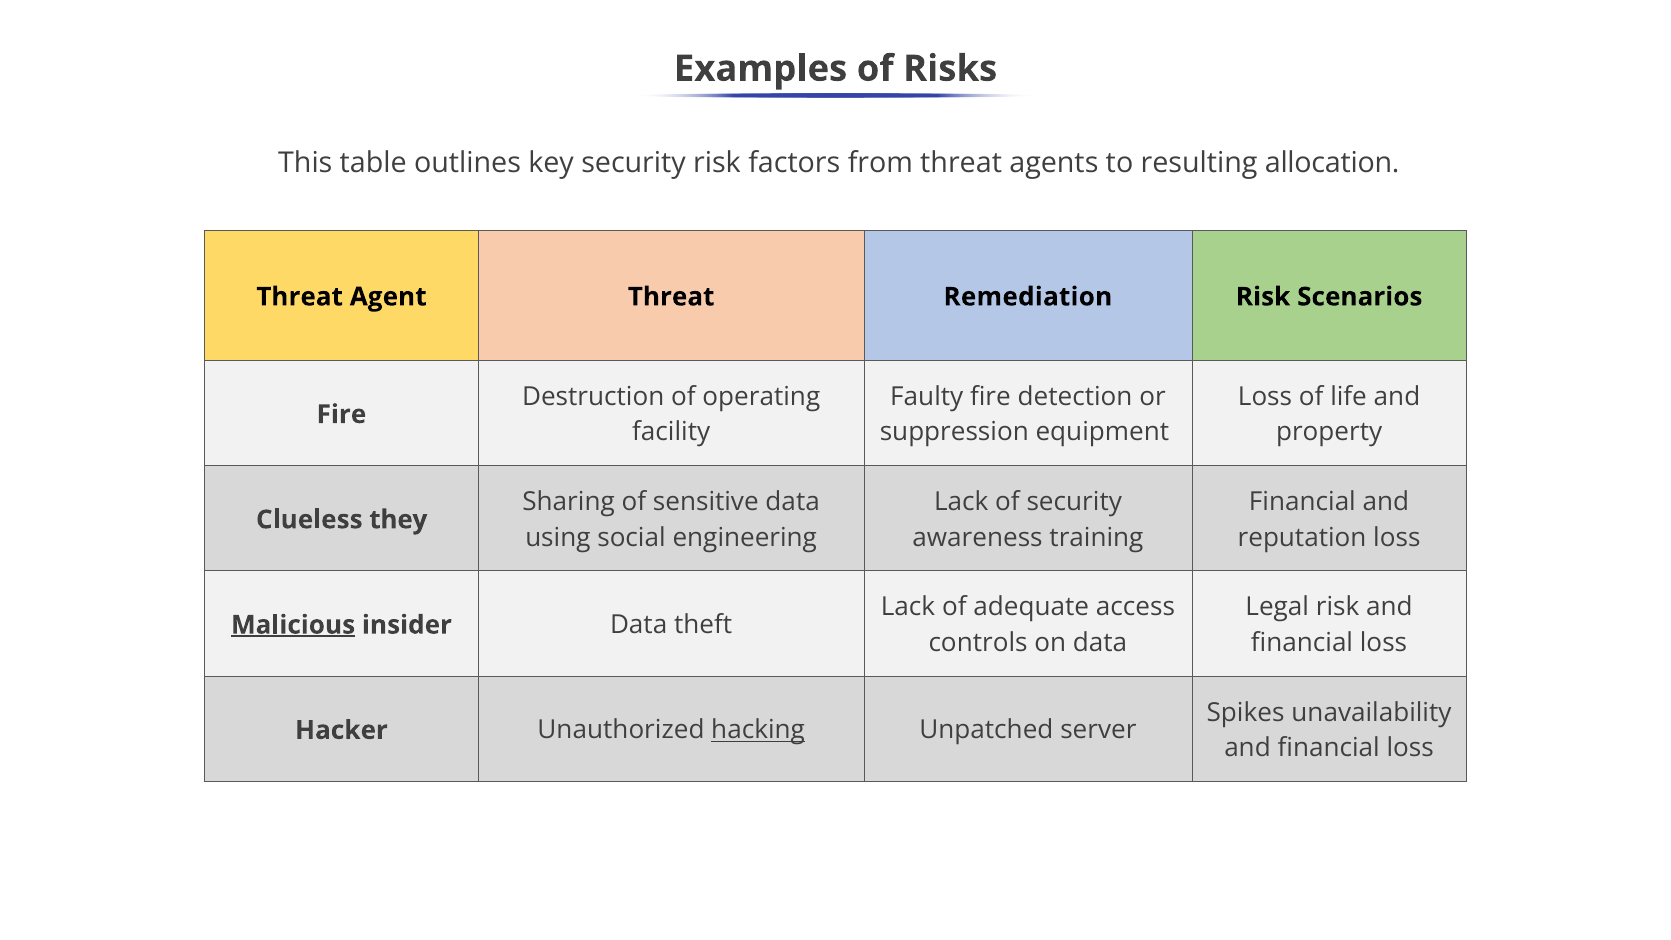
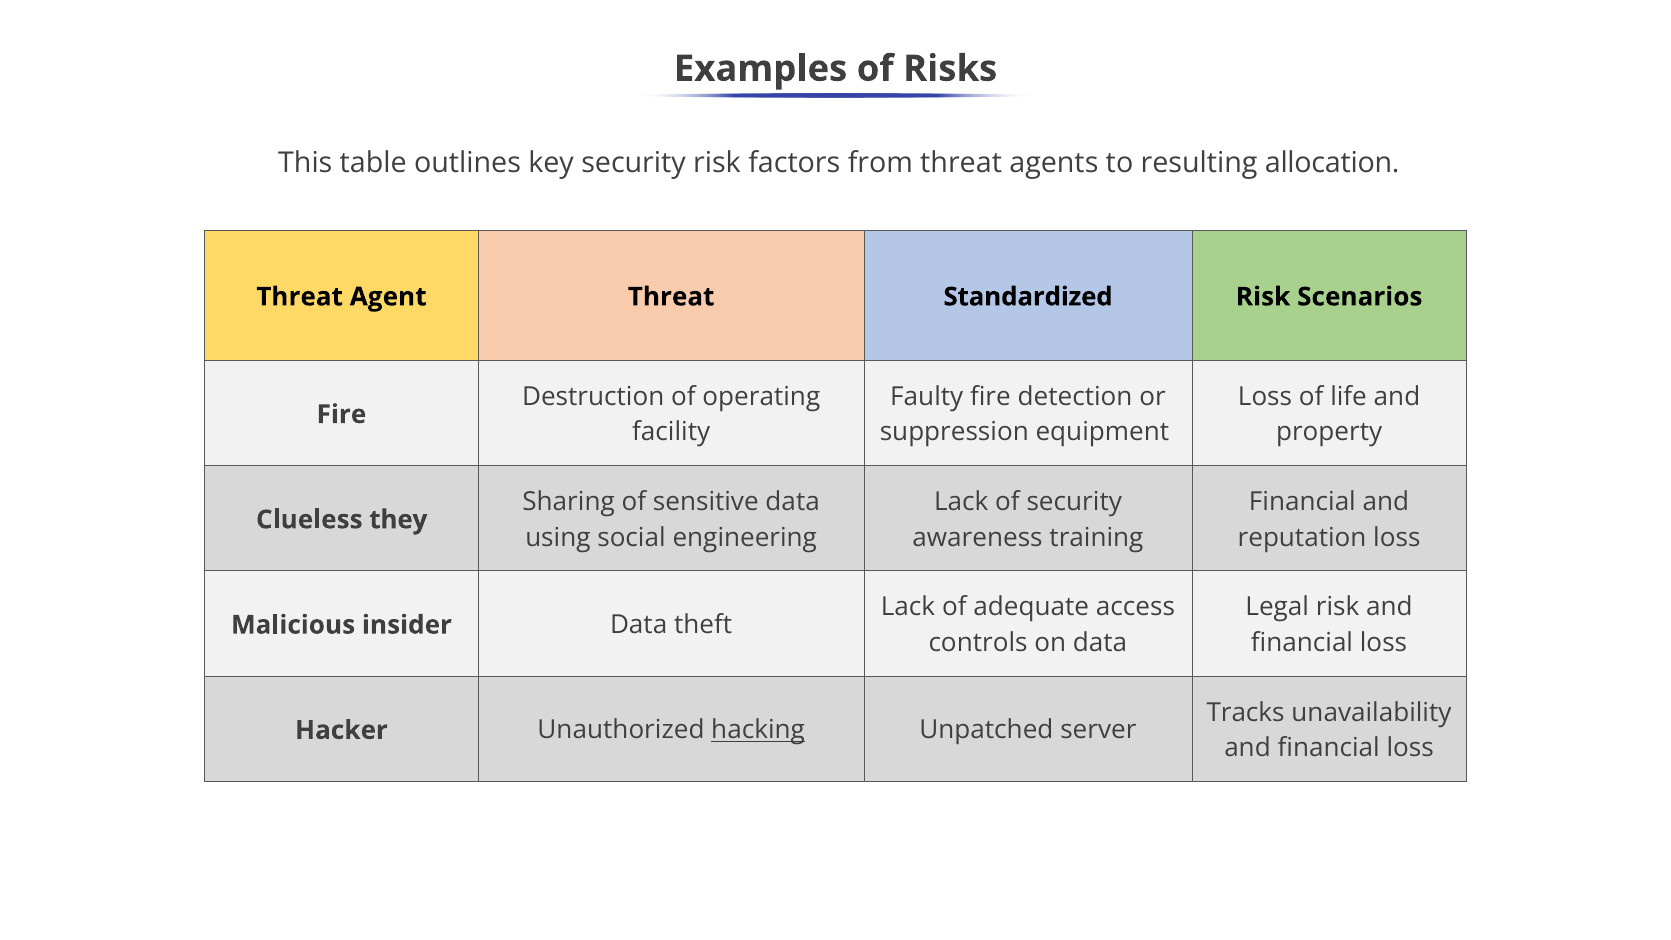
Remediation: Remediation -> Standardized
Malicious underline: present -> none
Spikes: Spikes -> Tracks
